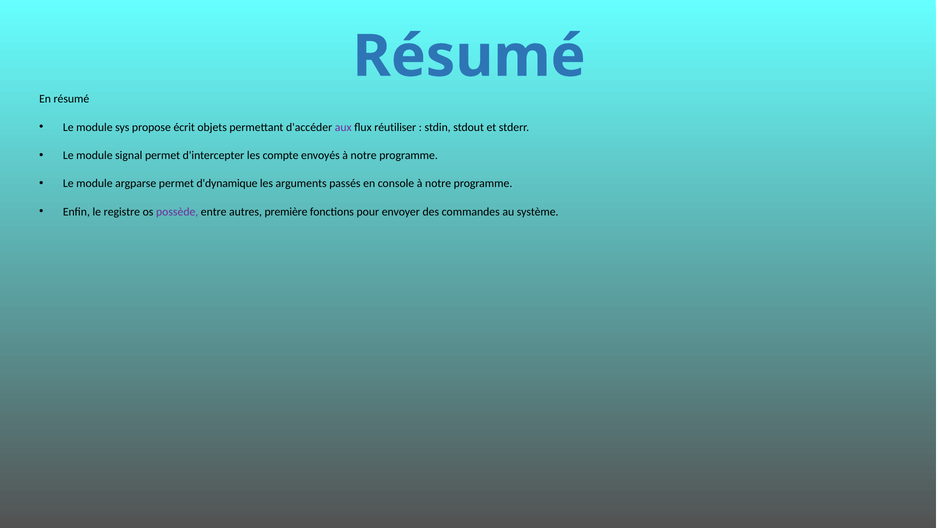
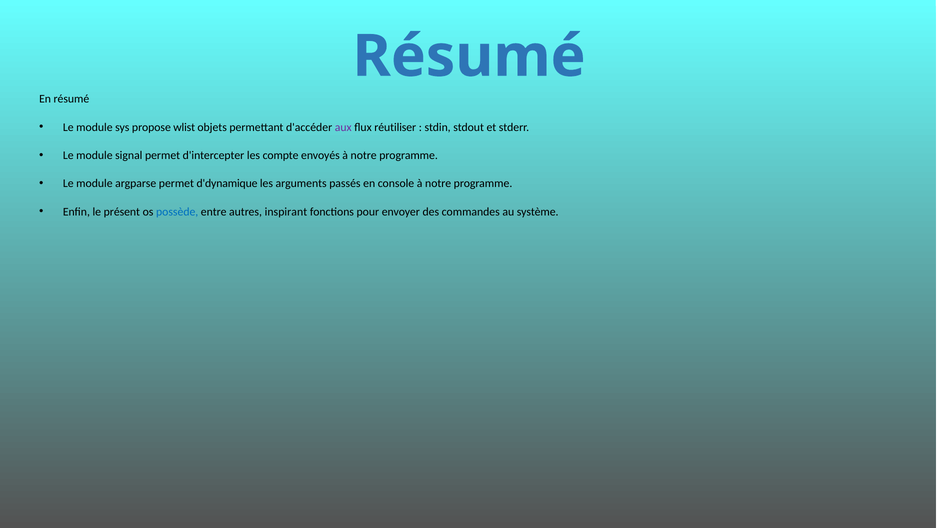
écrit: écrit -> wlist
registre: registre -> présent
possède colour: purple -> blue
première: première -> inspirant
